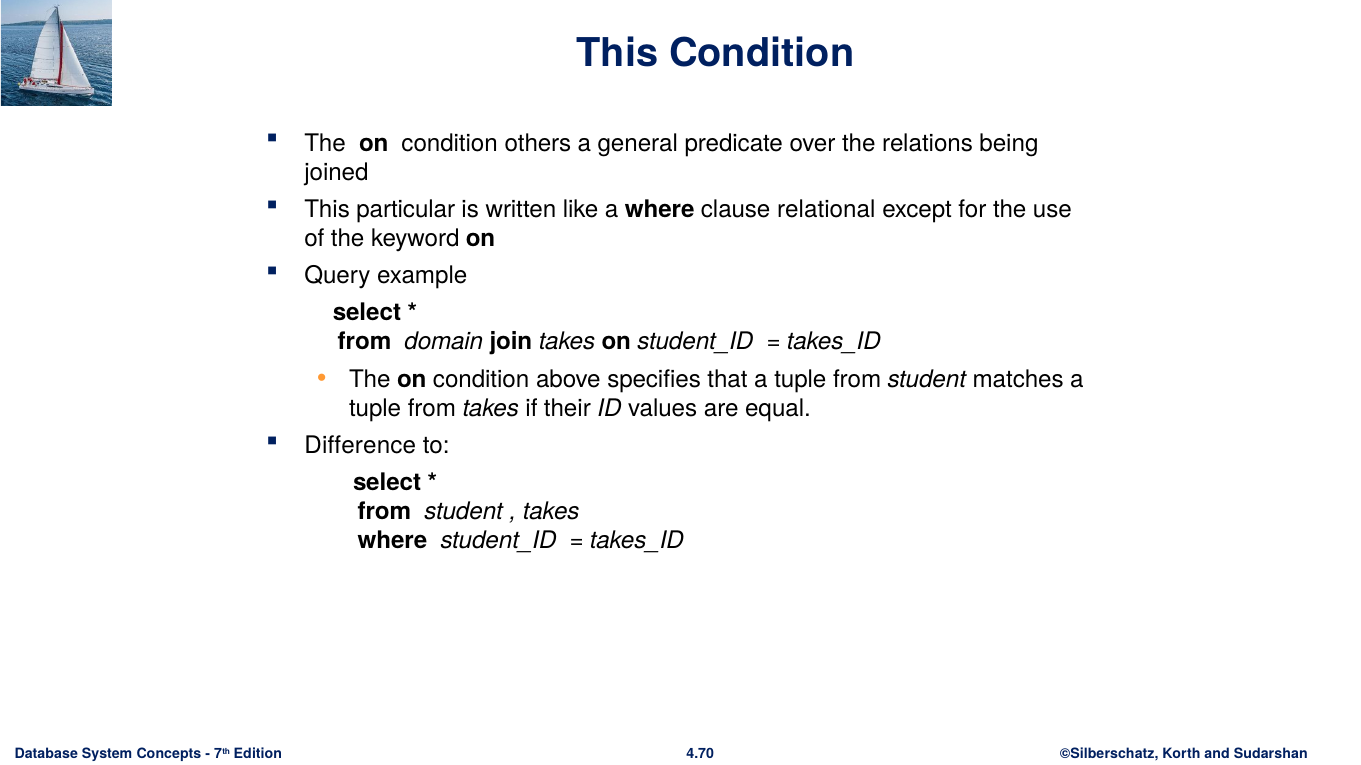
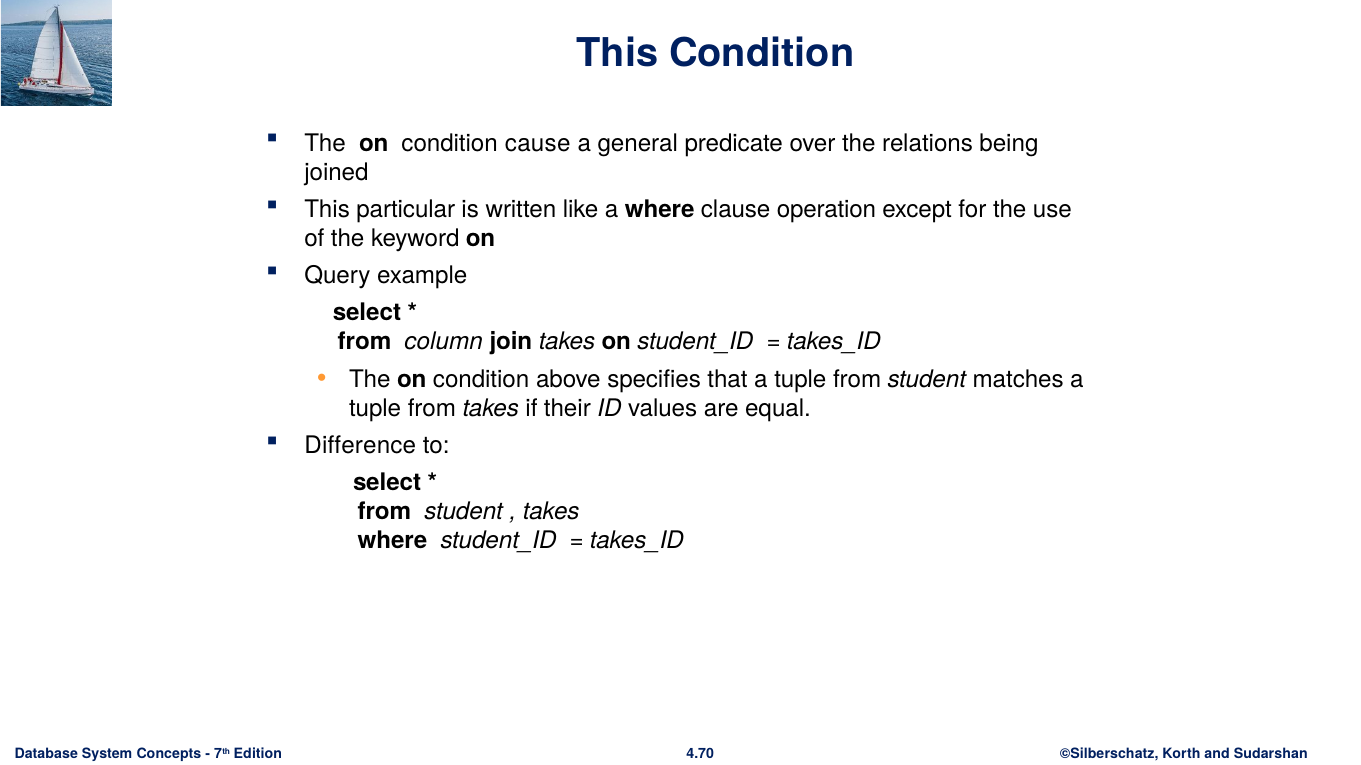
others: others -> cause
relational: relational -> operation
domain: domain -> column
